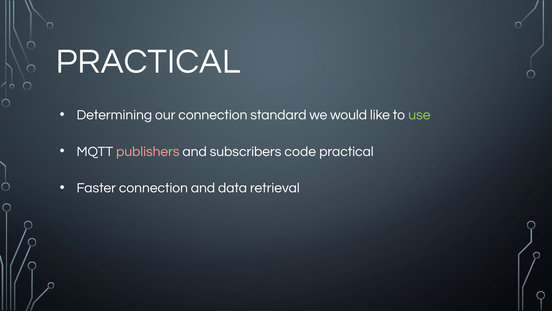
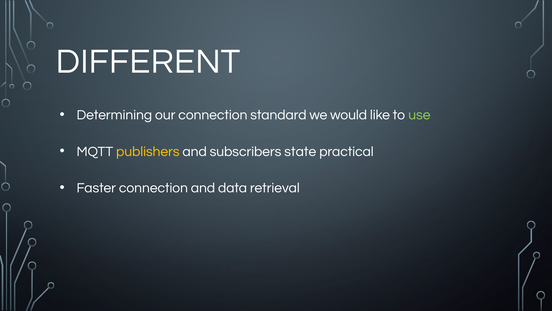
PRACTICAL at (148, 61): PRACTICAL -> DIFFERENT
publishers colour: pink -> yellow
code: code -> state
